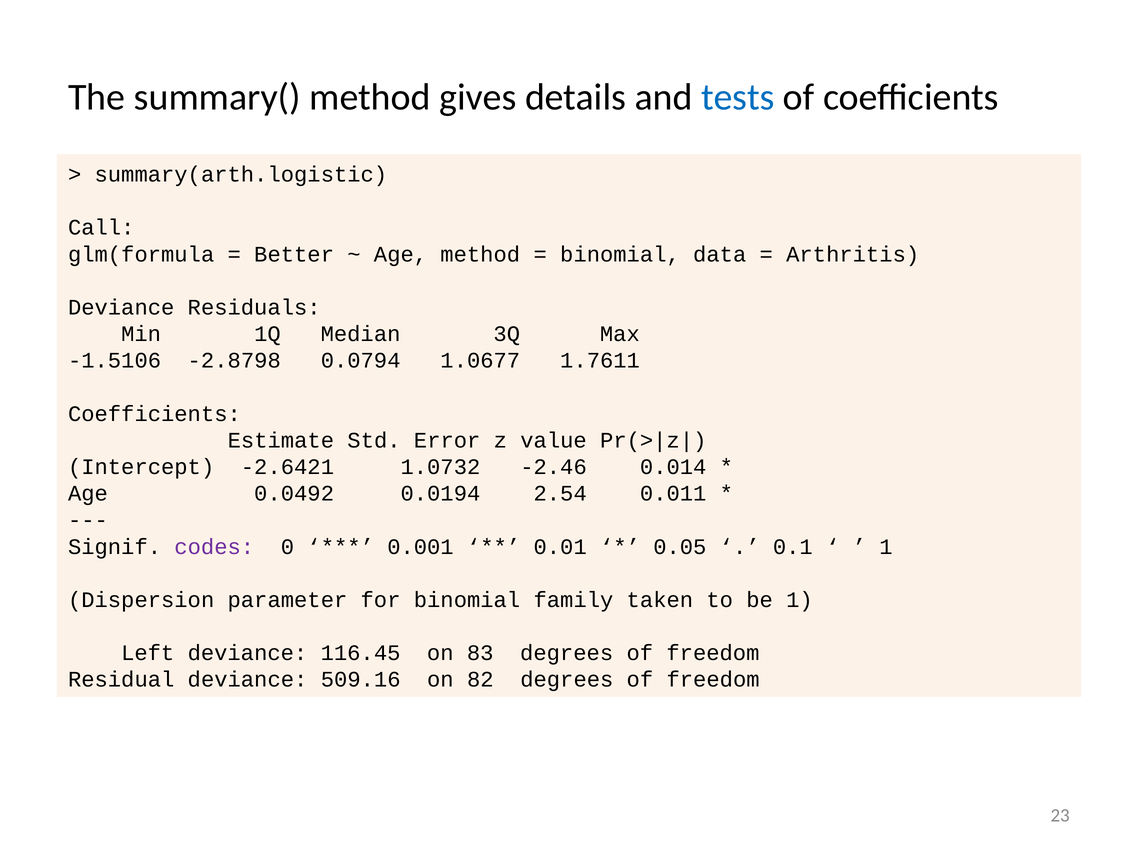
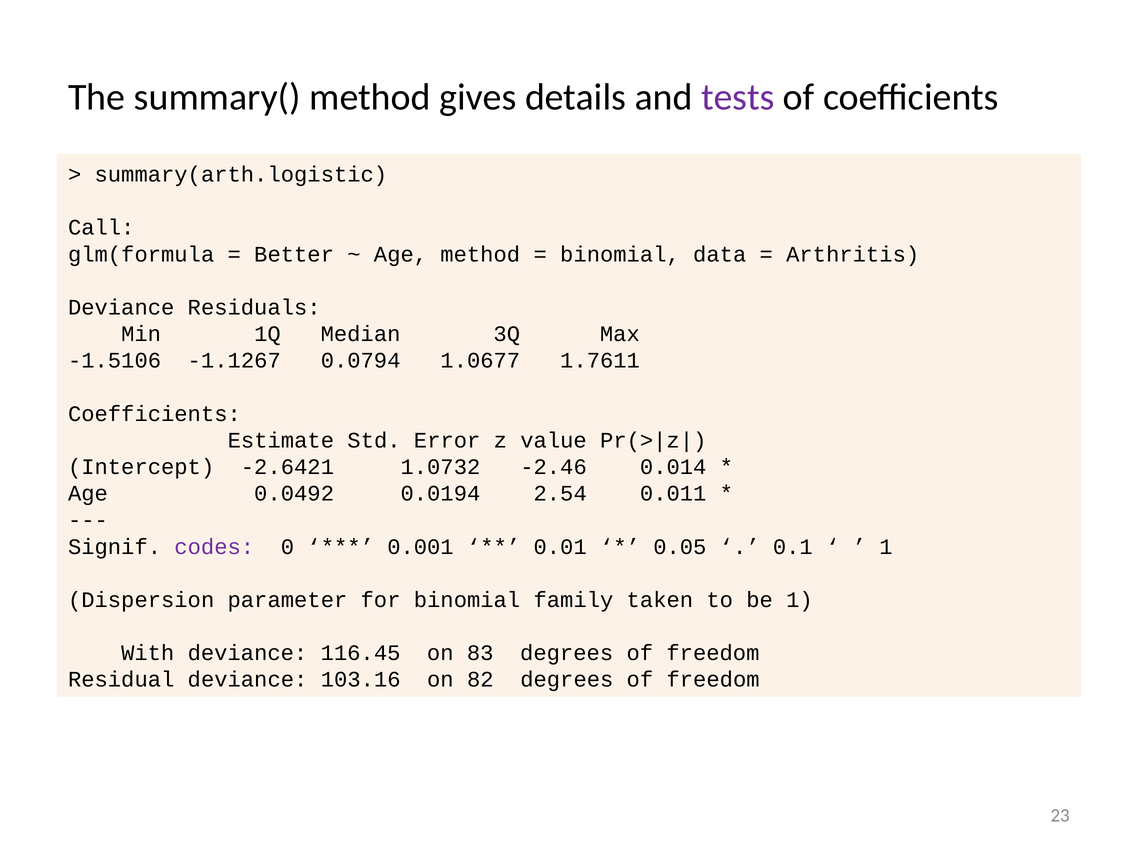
tests colour: blue -> purple
-2.8798: -2.8798 -> -1.1267
Left: Left -> With
509.16: 509.16 -> 103.16
